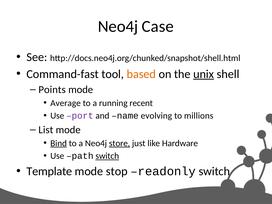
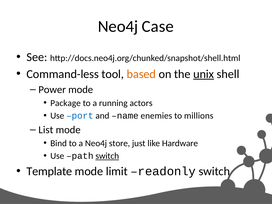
Command-fast: Command-fast -> Command-less
Points: Points -> Power
Average: Average -> Package
recent: recent -> actors
port colour: purple -> blue
evolving: evolving -> enemies
Bind underline: present -> none
store underline: present -> none
stop: stop -> limit
